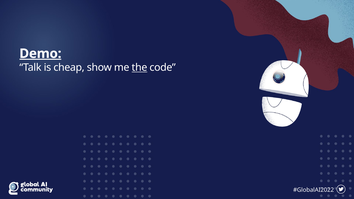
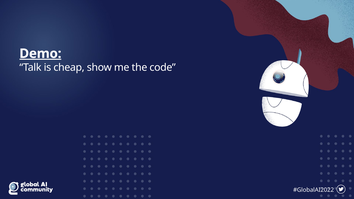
the underline: present -> none
